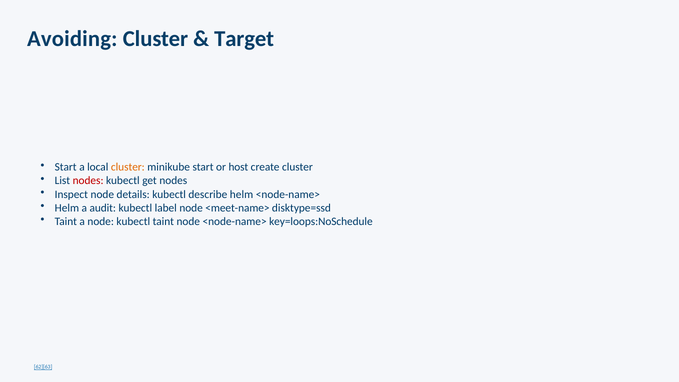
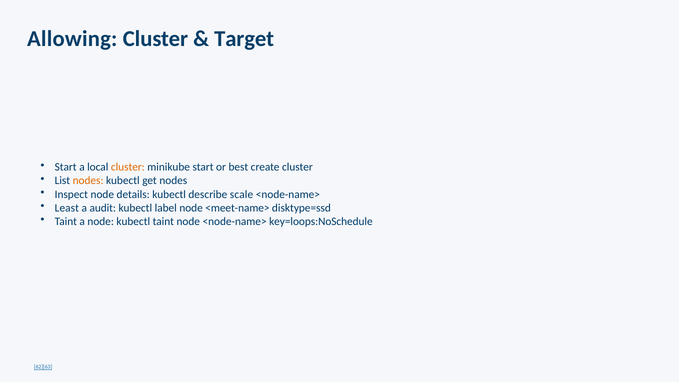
Avoiding: Avoiding -> Allowing
host: host -> best
nodes at (88, 181) colour: red -> orange
describe helm: helm -> scale
Helm at (67, 208): Helm -> Least
